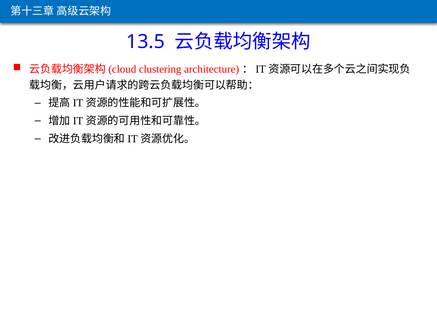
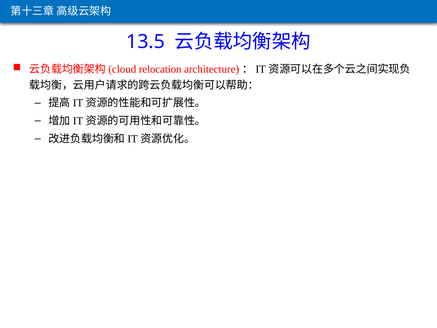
clustering: clustering -> relocation
